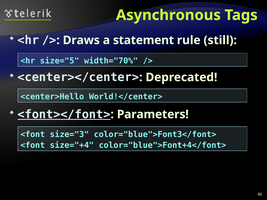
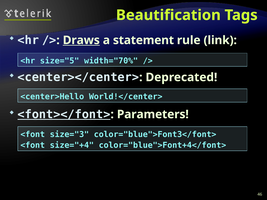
Asynchronous: Asynchronous -> Beautification
Draws underline: none -> present
still: still -> link
